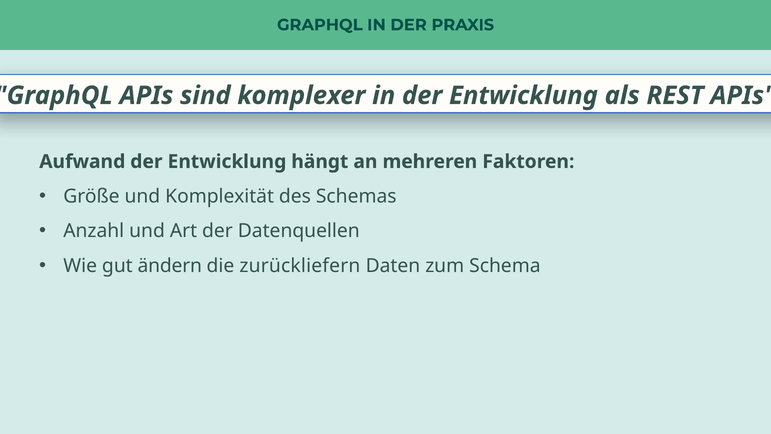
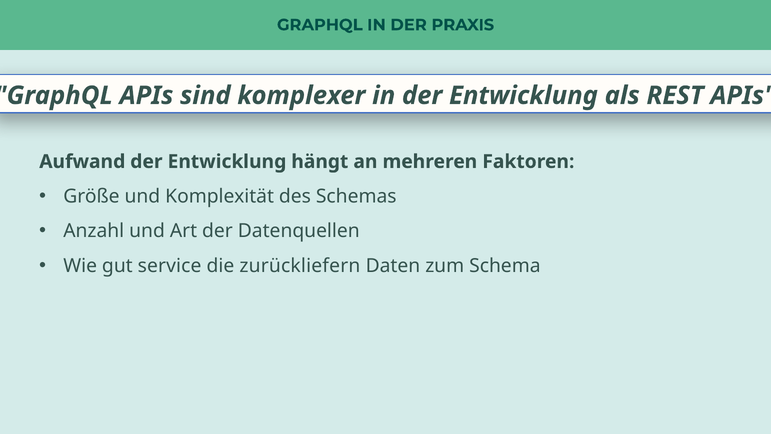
ändern: ändern -> service
